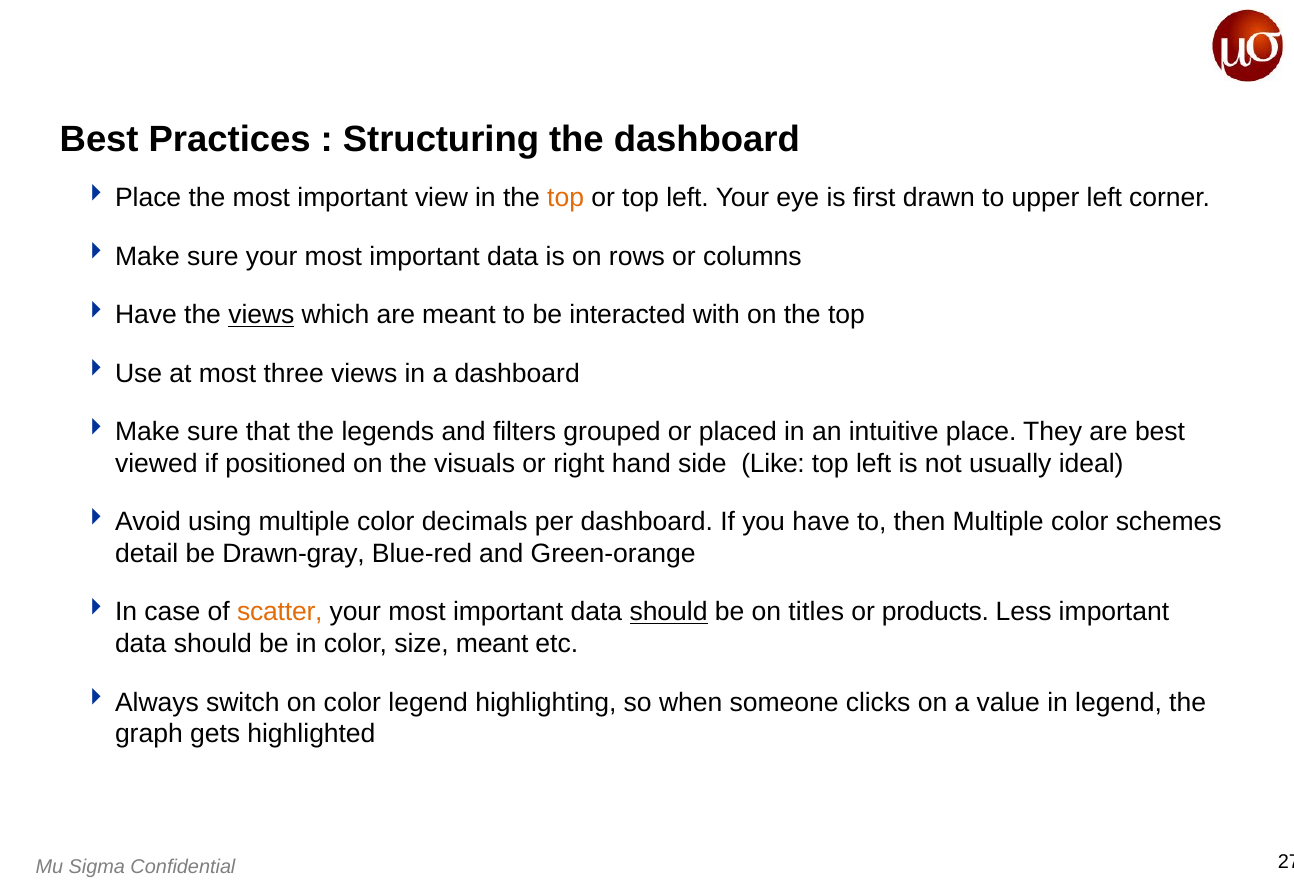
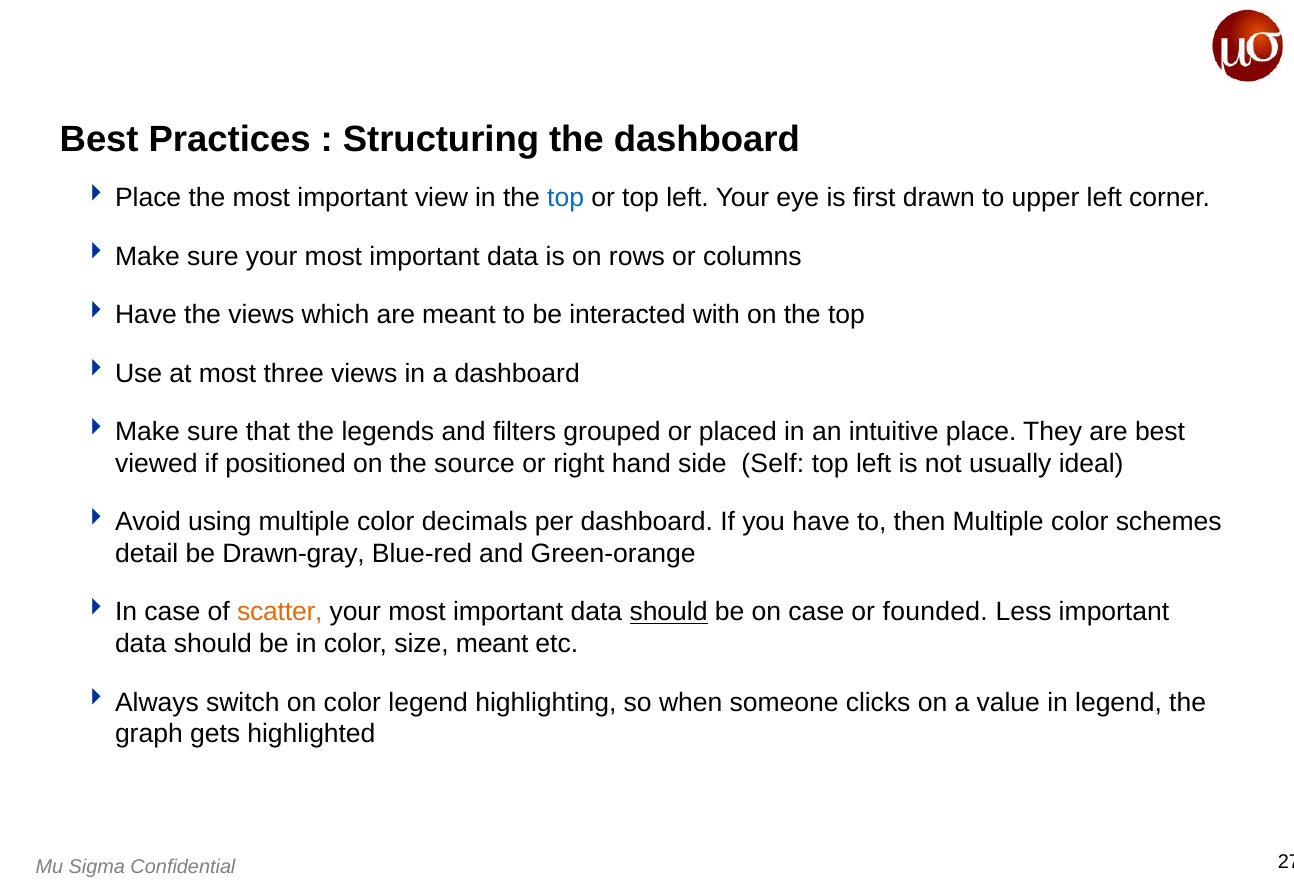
top at (566, 198) colour: orange -> blue
views at (261, 315) underline: present -> none
visuals: visuals -> source
Like: Like -> Self
on titles: titles -> case
products: products -> founded
